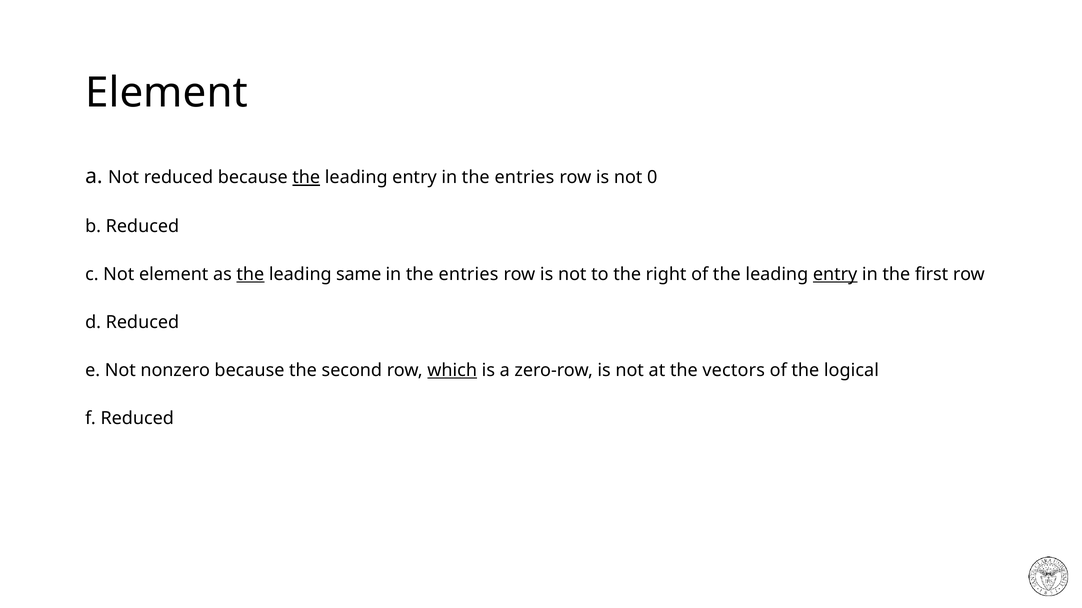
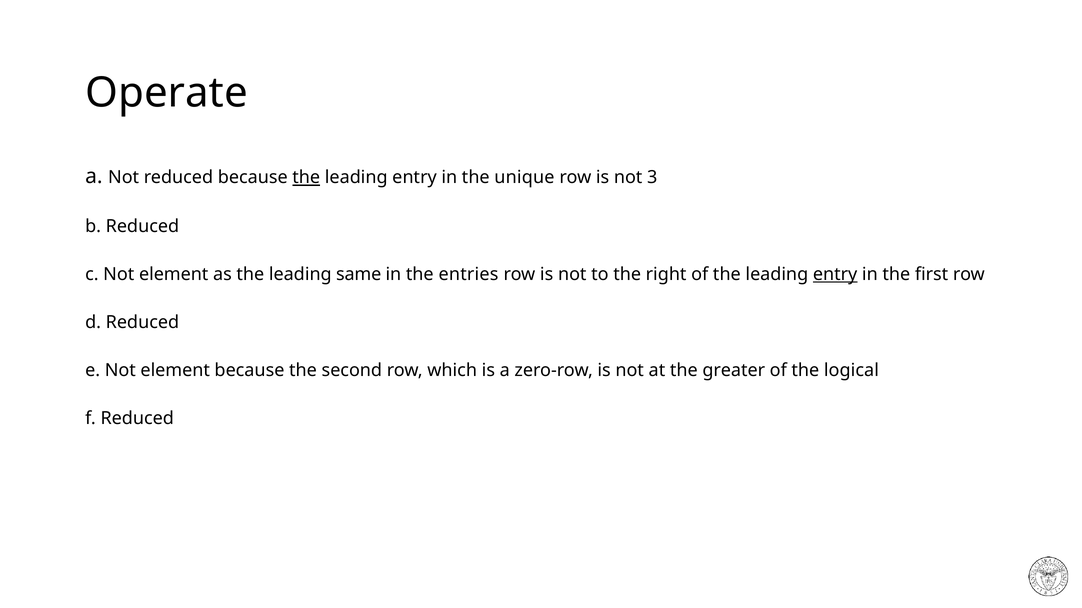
Element at (167, 93): Element -> Operate
entry in the entries: entries -> unique
0: 0 -> 3
the at (250, 274) underline: present -> none
e Not nonzero: nonzero -> element
which underline: present -> none
vectors: vectors -> greater
